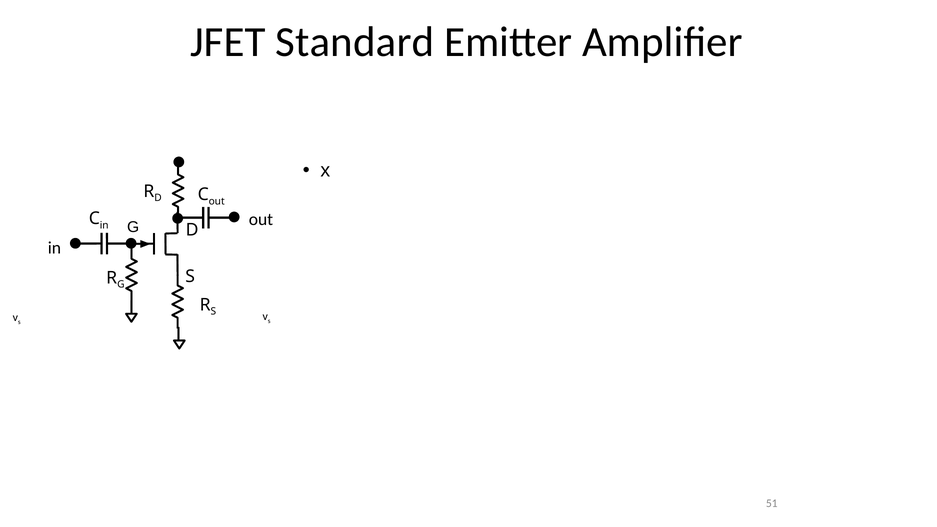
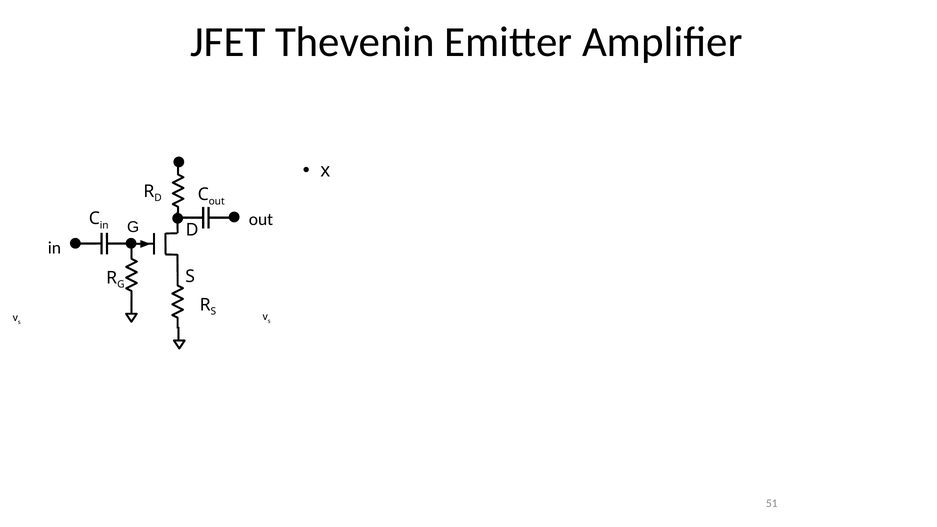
Standard: Standard -> Thevenin
